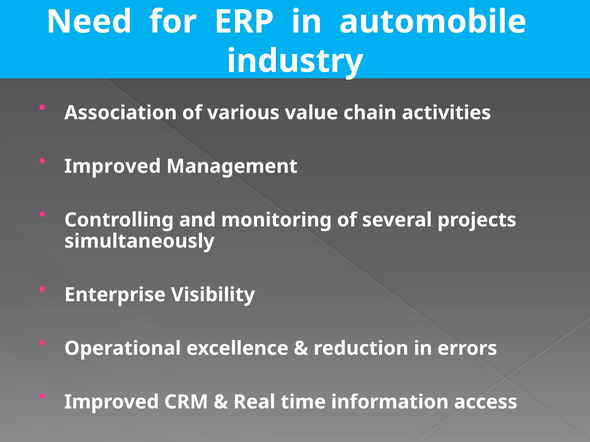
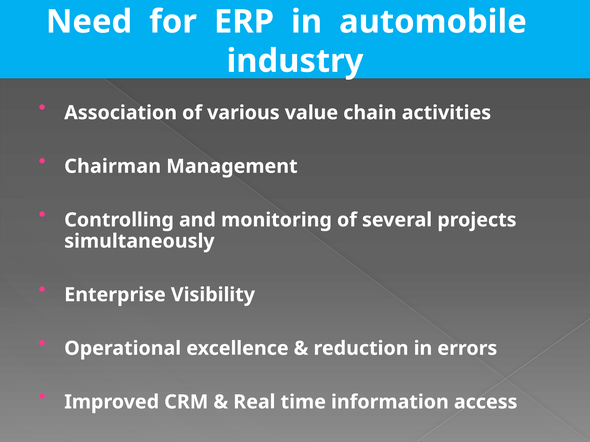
Improved at (113, 167): Improved -> Chairman
